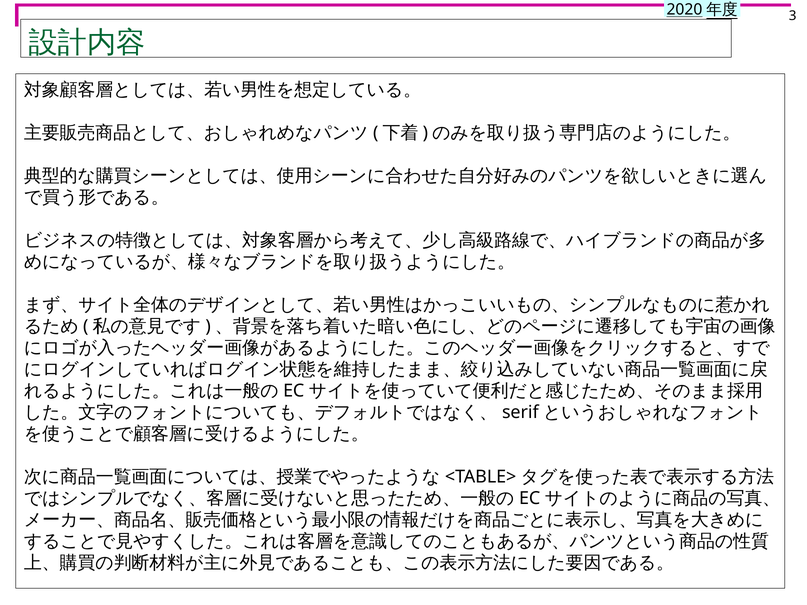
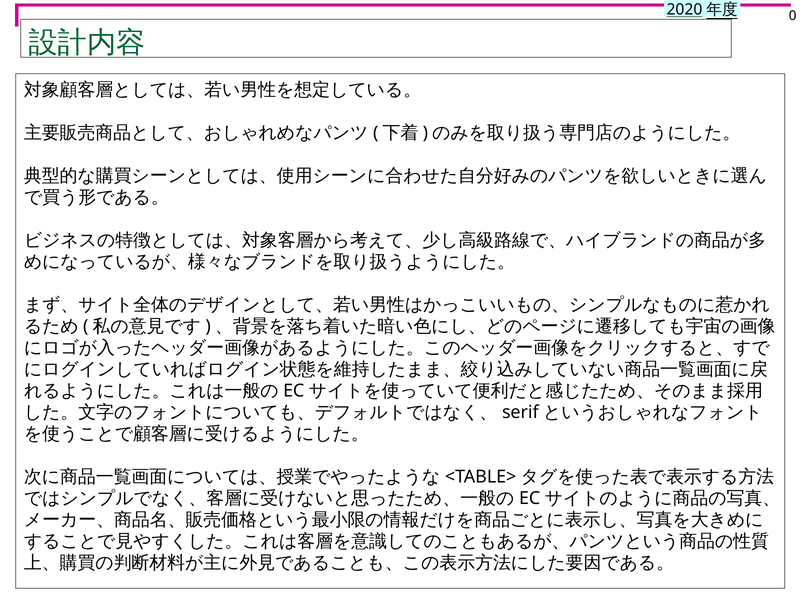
3: 3 -> 0
